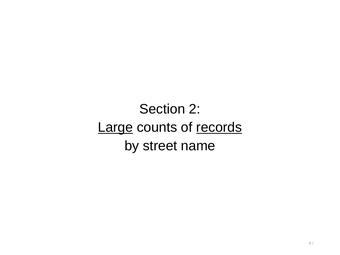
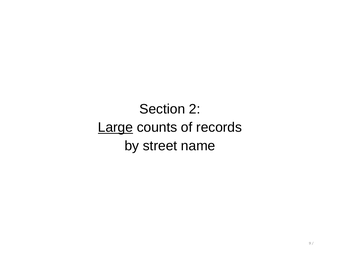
records underline: present -> none
